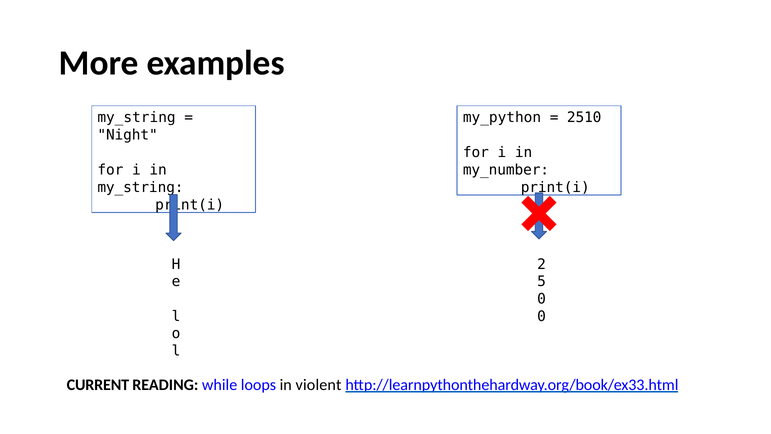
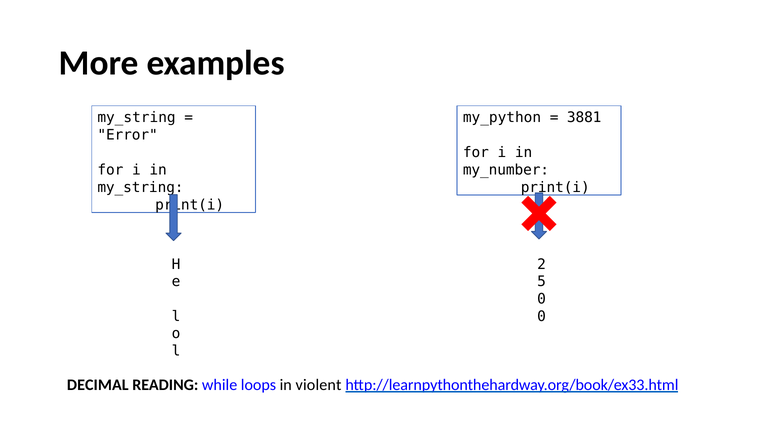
2510: 2510 -> 3881
Night: Night -> Error
CURRENT: CURRENT -> DECIMAL
